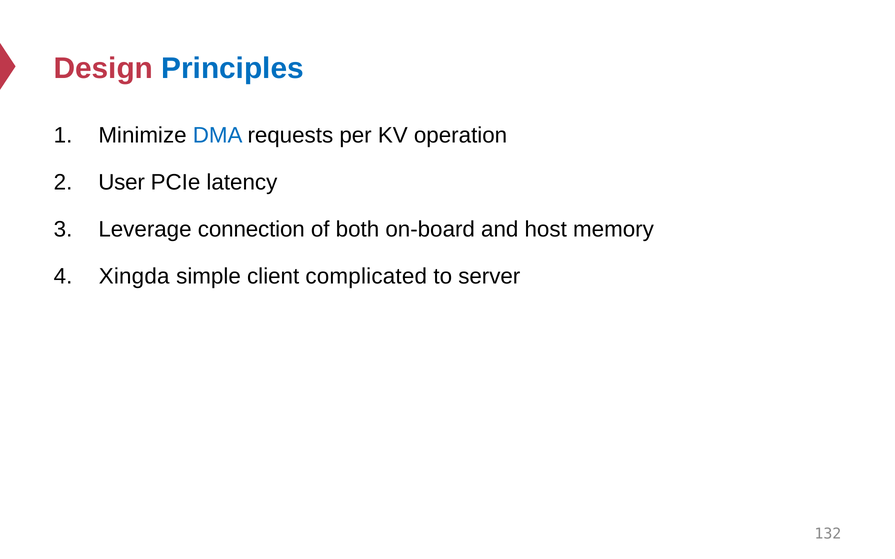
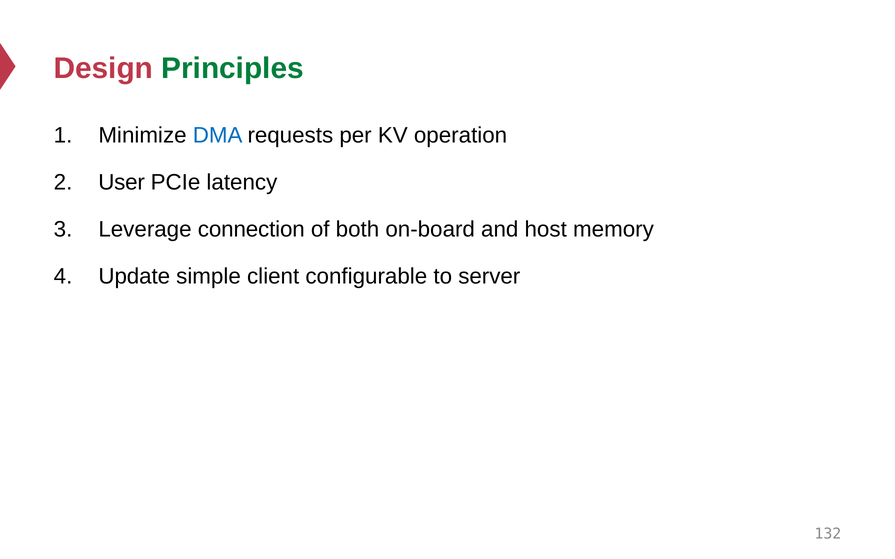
Principles colour: blue -> green
Xingda: Xingda -> Update
complicated: complicated -> configurable
